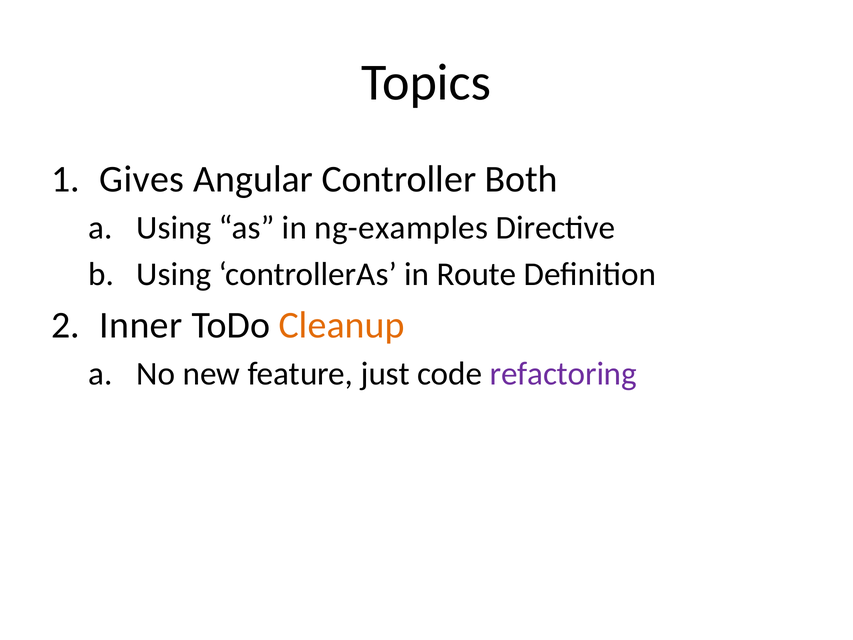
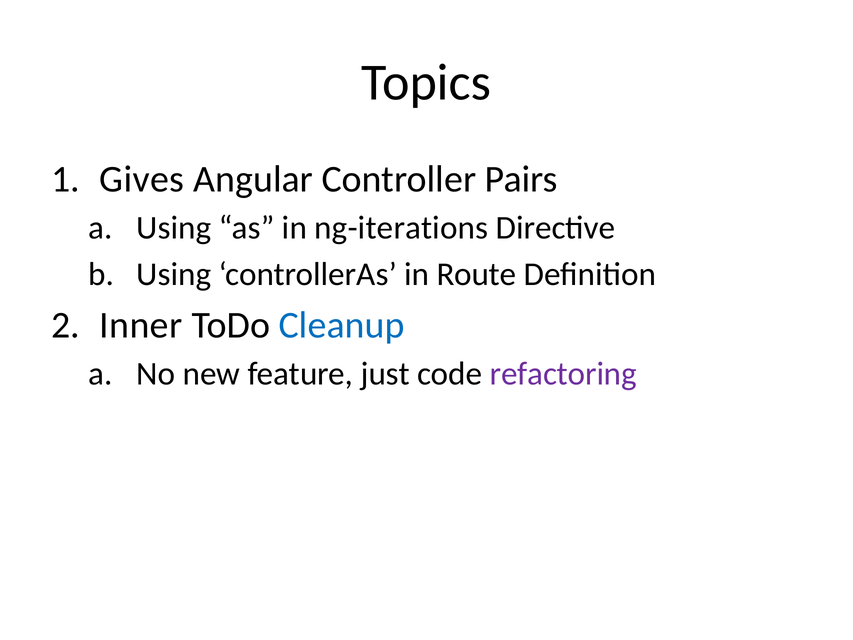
Both: Both -> Pairs
ng-examples: ng-examples -> ng-iterations
Cleanup colour: orange -> blue
